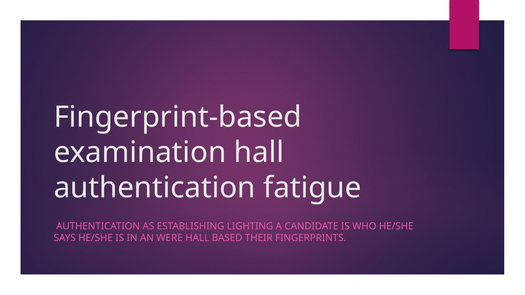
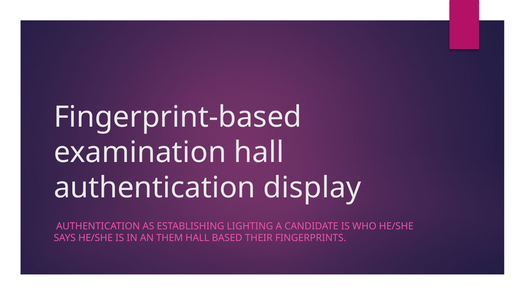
fatigue: fatigue -> display
WERE: WERE -> THEM
